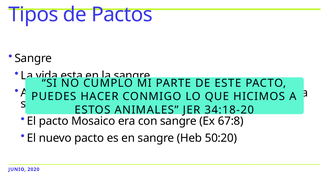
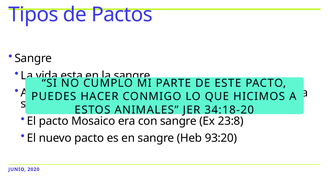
67:8: 67:8 -> 23:8
50:20: 50:20 -> 93:20
